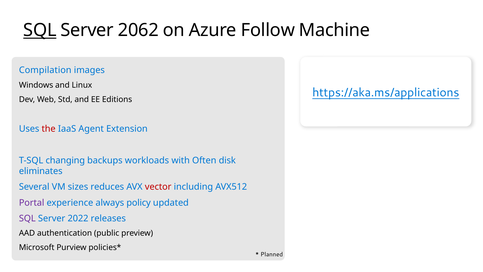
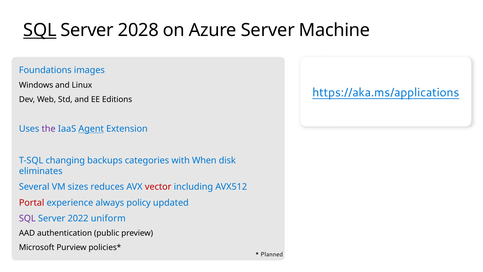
2062: 2062 -> 2028
Azure Follow: Follow -> Server
Compilation: Compilation -> Foundations
the colour: red -> purple
Agent underline: none -> present
workloads: workloads -> categories
Often: Often -> When
Portal colour: purple -> red
releases: releases -> uniform
